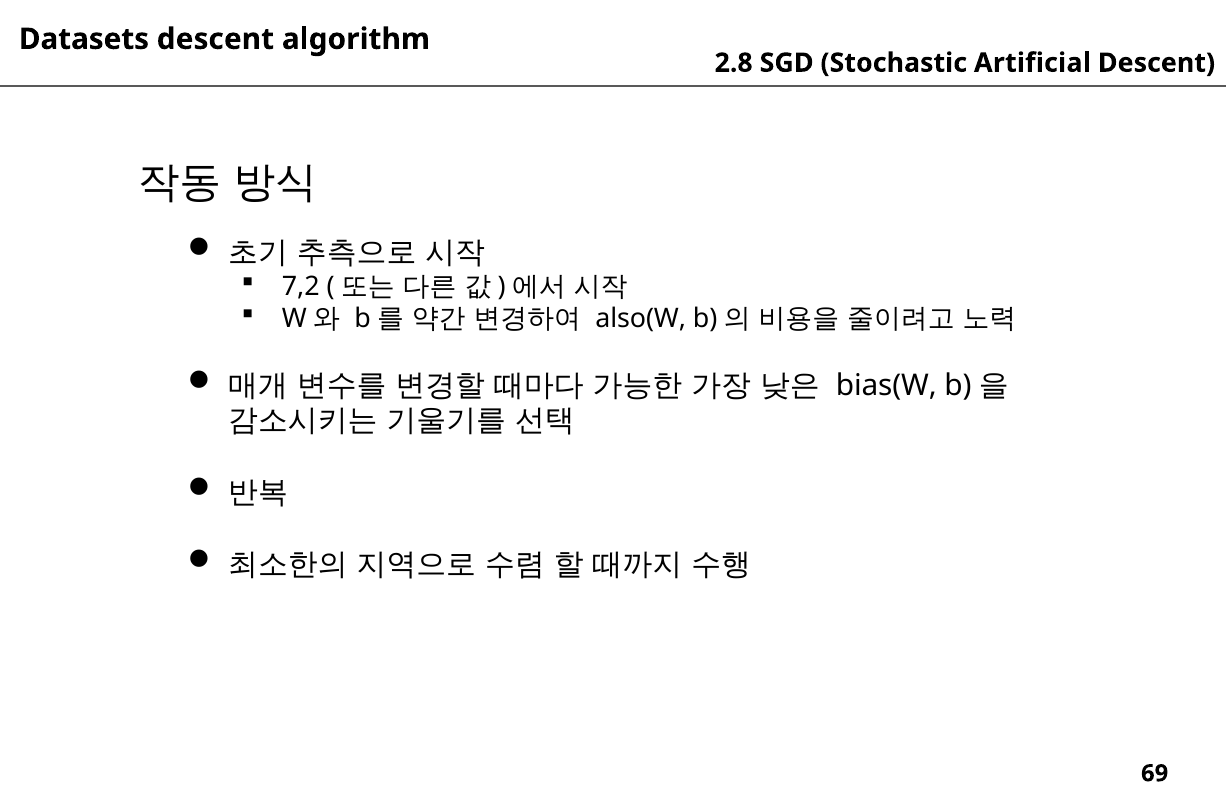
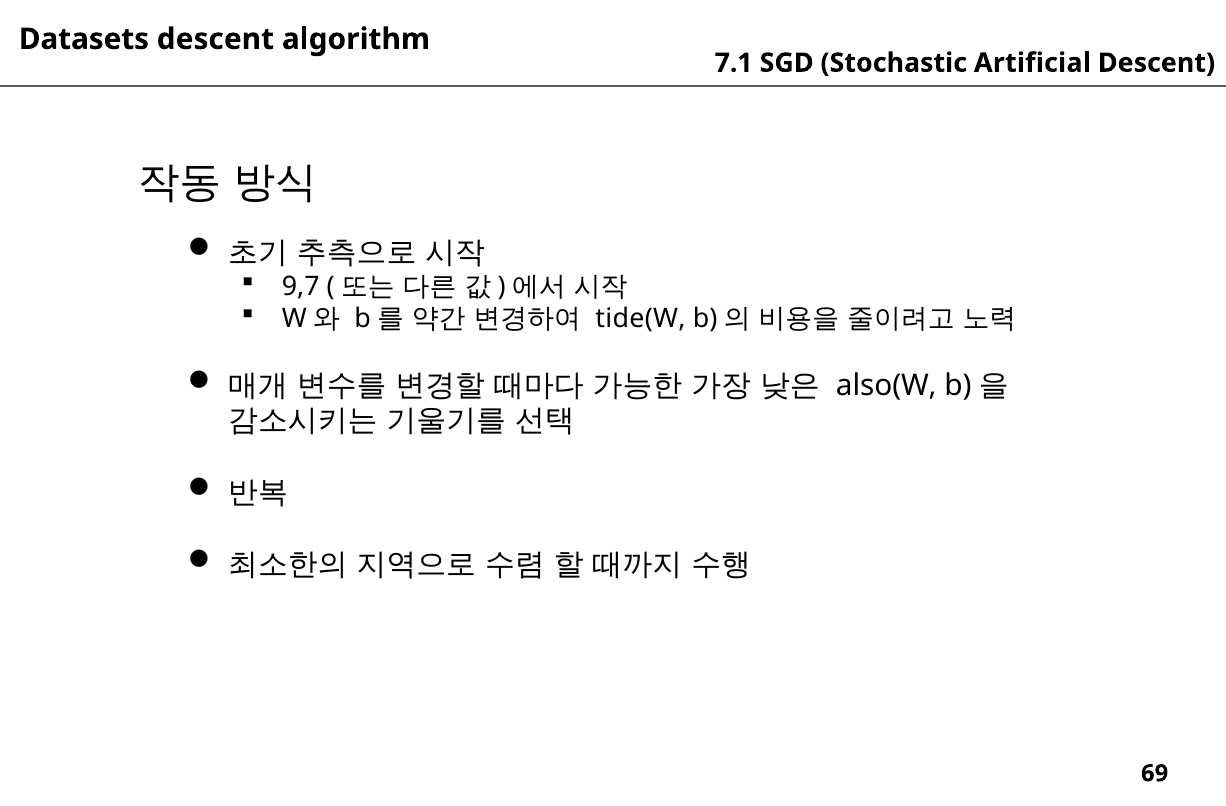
2.8: 2.8 -> 7.1
7,2: 7,2 -> 9,7
also(W: also(W -> tide(W
bias(W: bias(W -> also(W
